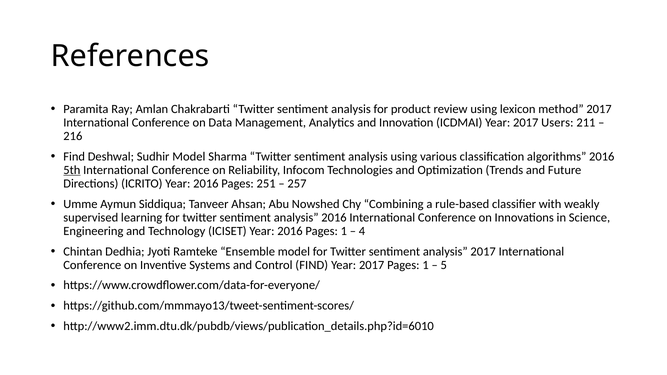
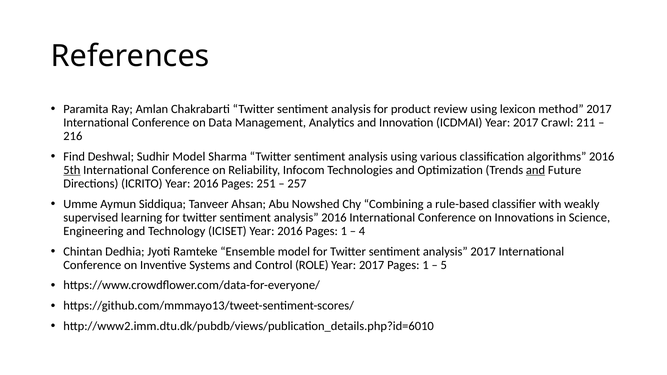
Users: Users -> Crawl
and at (536, 170) underline: none -> present
Control FIND: FIND -> ROLE
